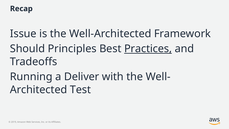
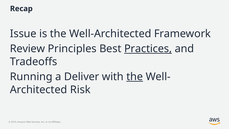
Should: Should -> Review
the at (135, 77) underline: none -> present
Test: Test -> Risk
